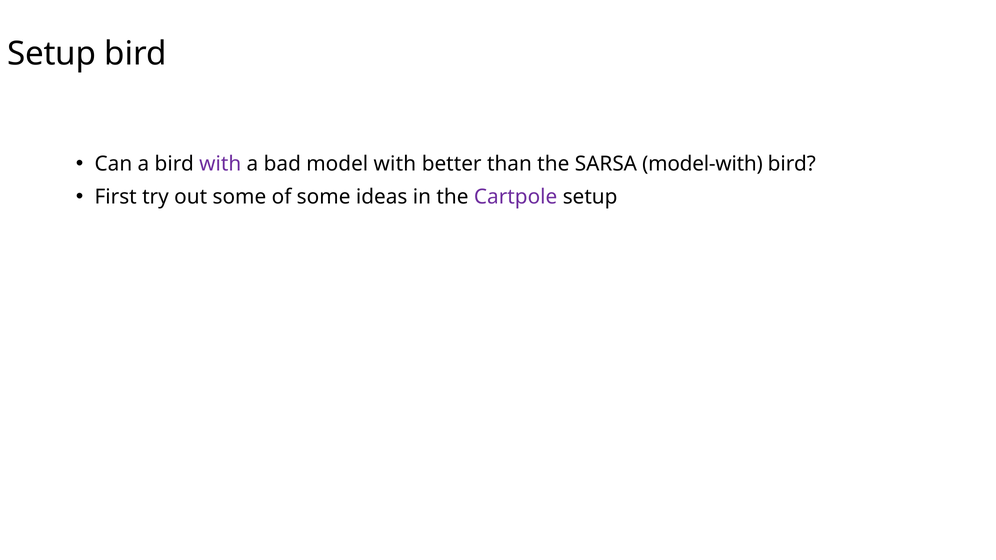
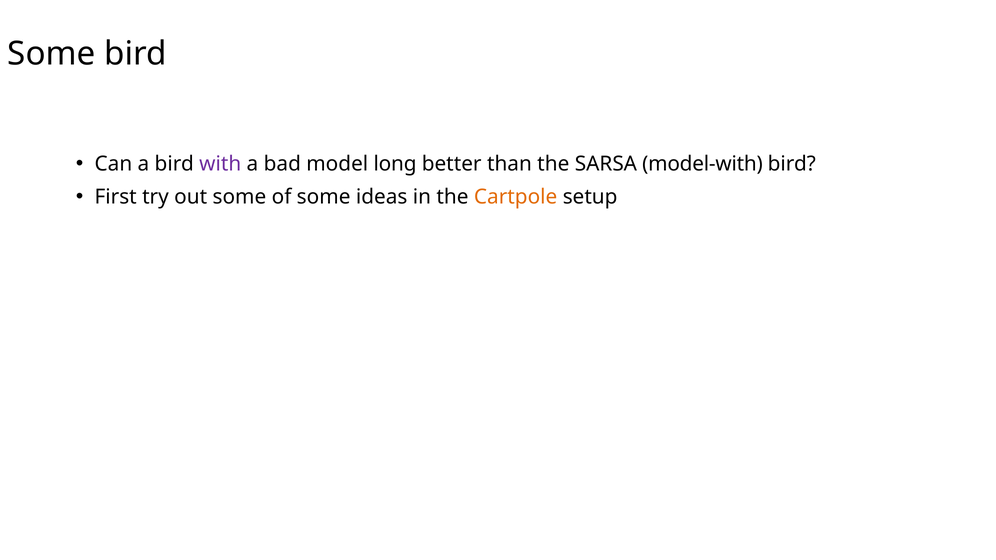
Setup at (52, 54): Setup -> Some
model with: with -> long
Cartpole colour: purple -> orange
